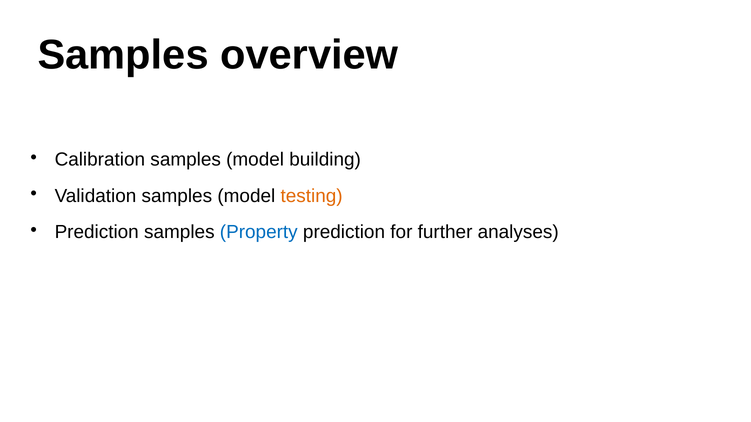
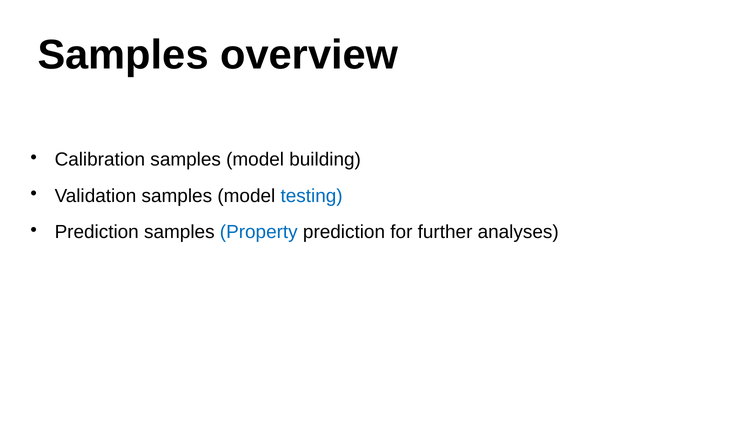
testing colour: orange -> blue
